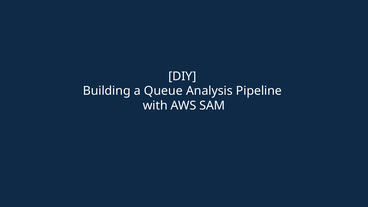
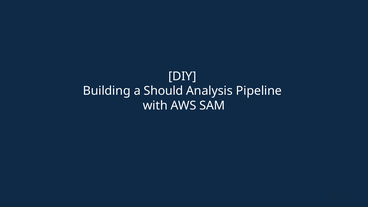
Queue: Queue -> Should
